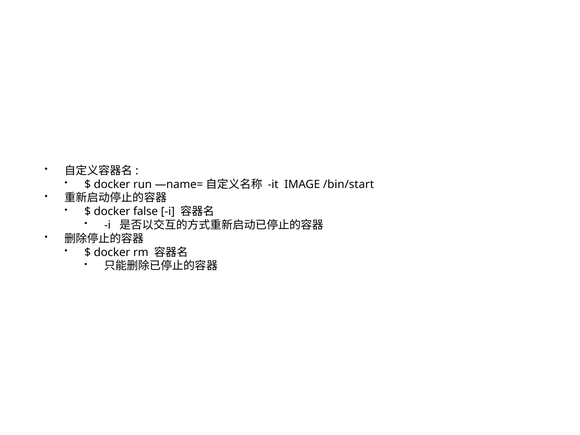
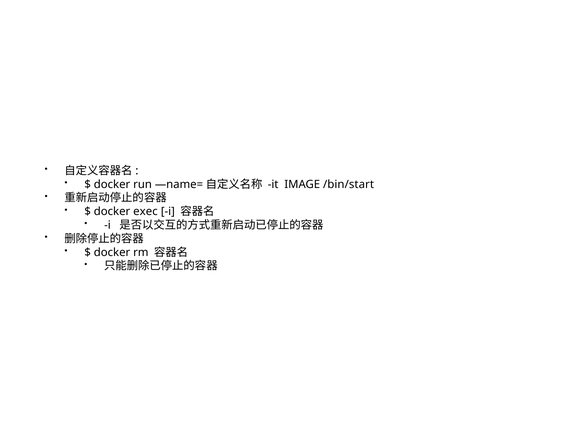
false: false -> exec
